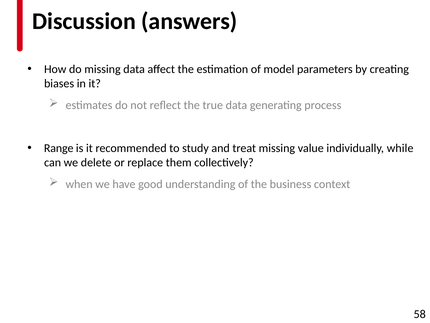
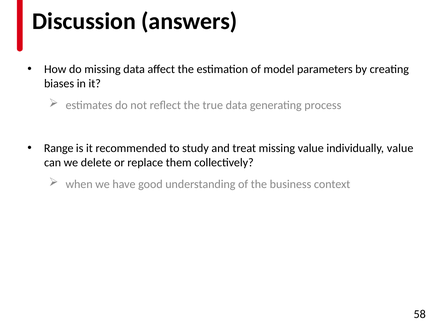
individually while: while -> value
